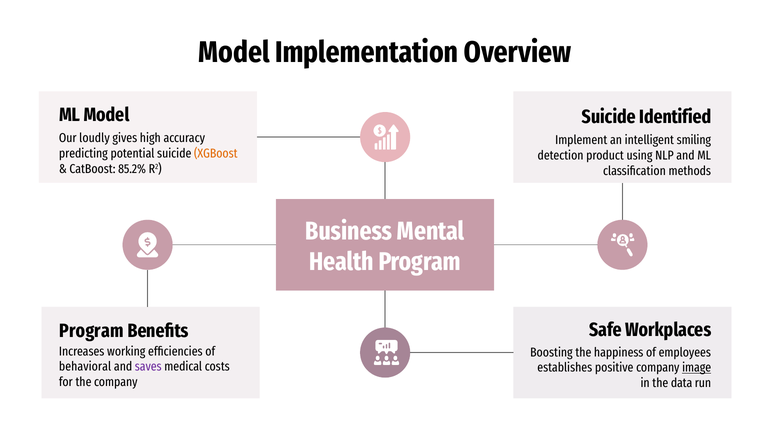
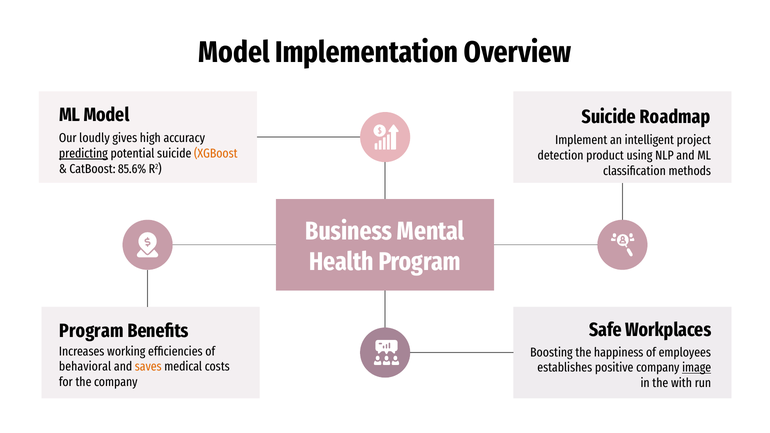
Identified: Identified -> Roadmap
smiling: smiling -> project
predicting underline: none -> present
85.2%: 85.2% -> 85.6%
saves colour: purple -> orange
data: data -> with
